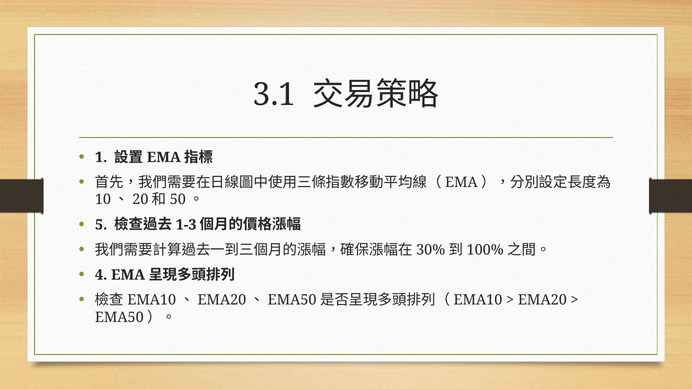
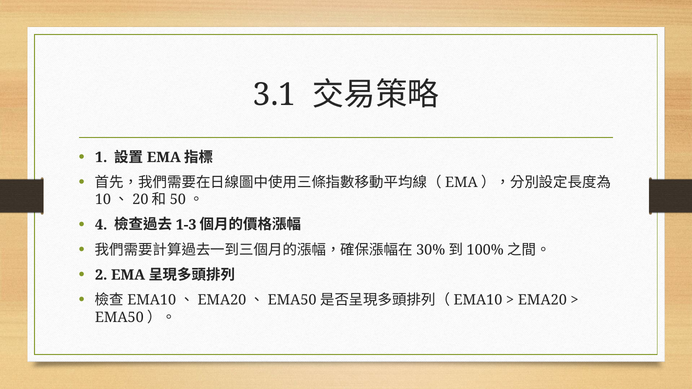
5: 5 -> 4
4: 4 -> 2
